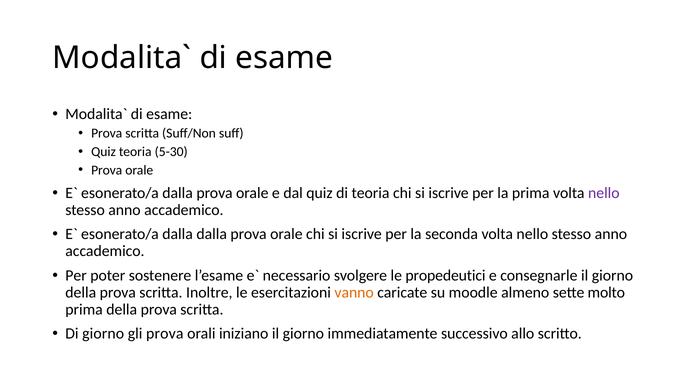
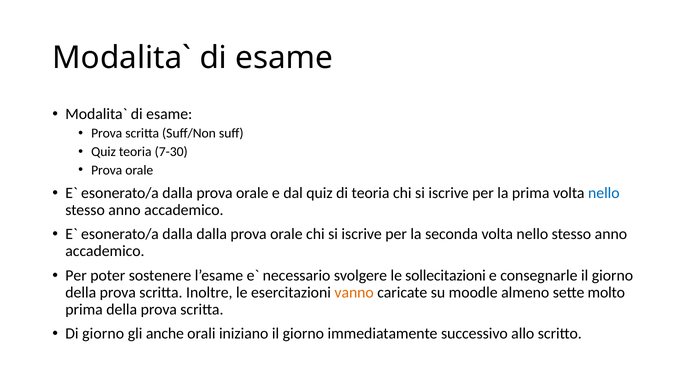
5-30: 5-30 -> 7-30
nello at (604, 193) colour: purple -> blue
propedeutici: propedeutici -> sollecitazioni
gli prova: prova -> anche
